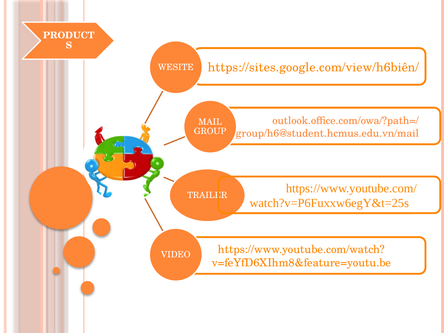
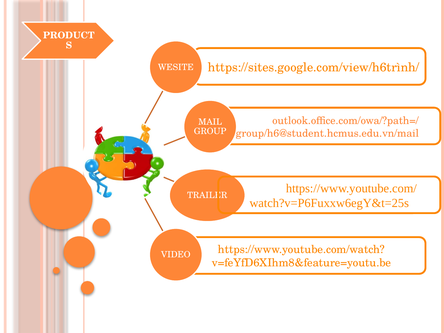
https://sites.google.com/view/h6biên/: https://sites.google.com/view/h6biên/ -> https://sites.google.com/view/h6trình/
